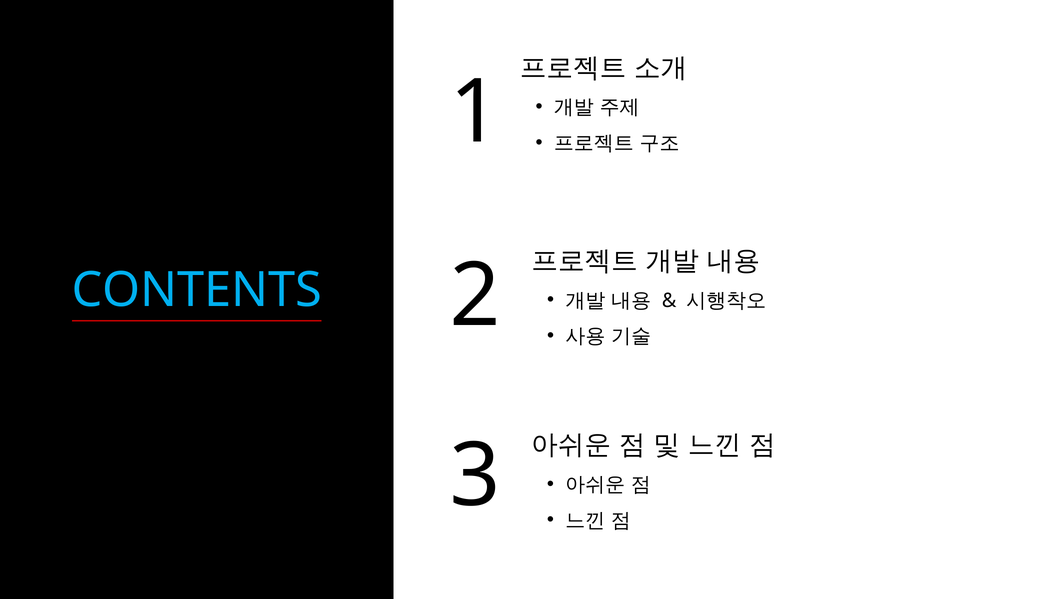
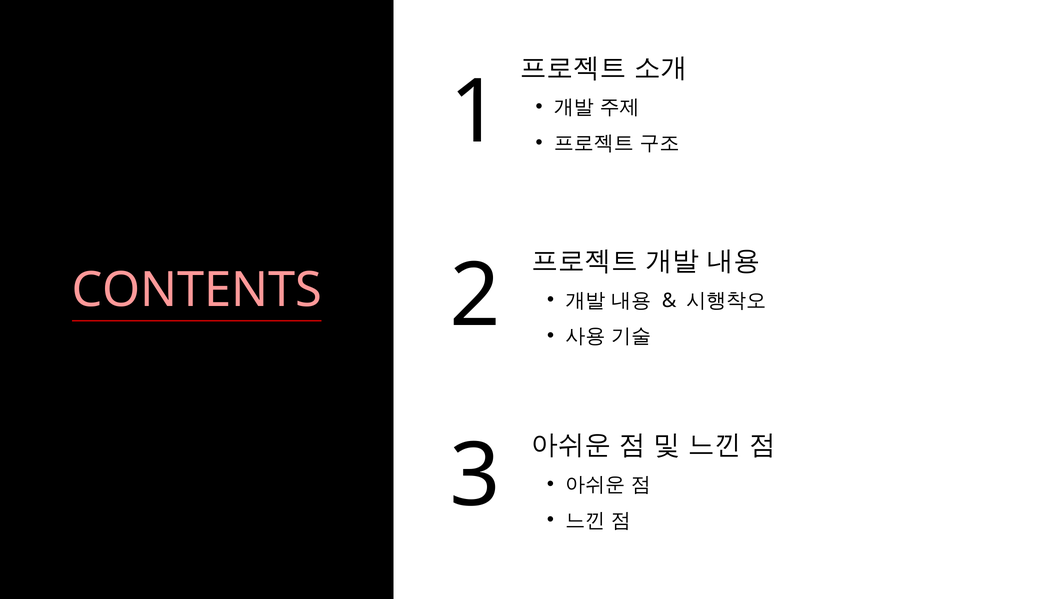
CONTENTS colour: light blue -> pink
